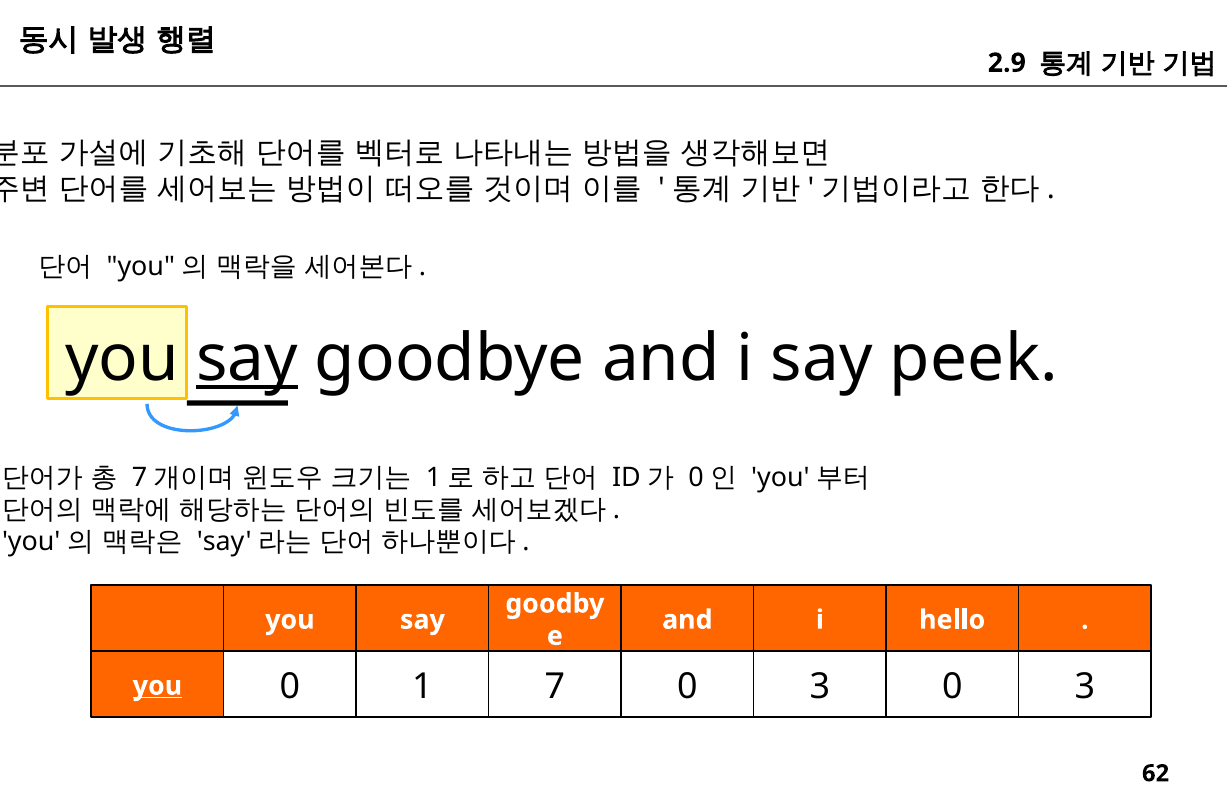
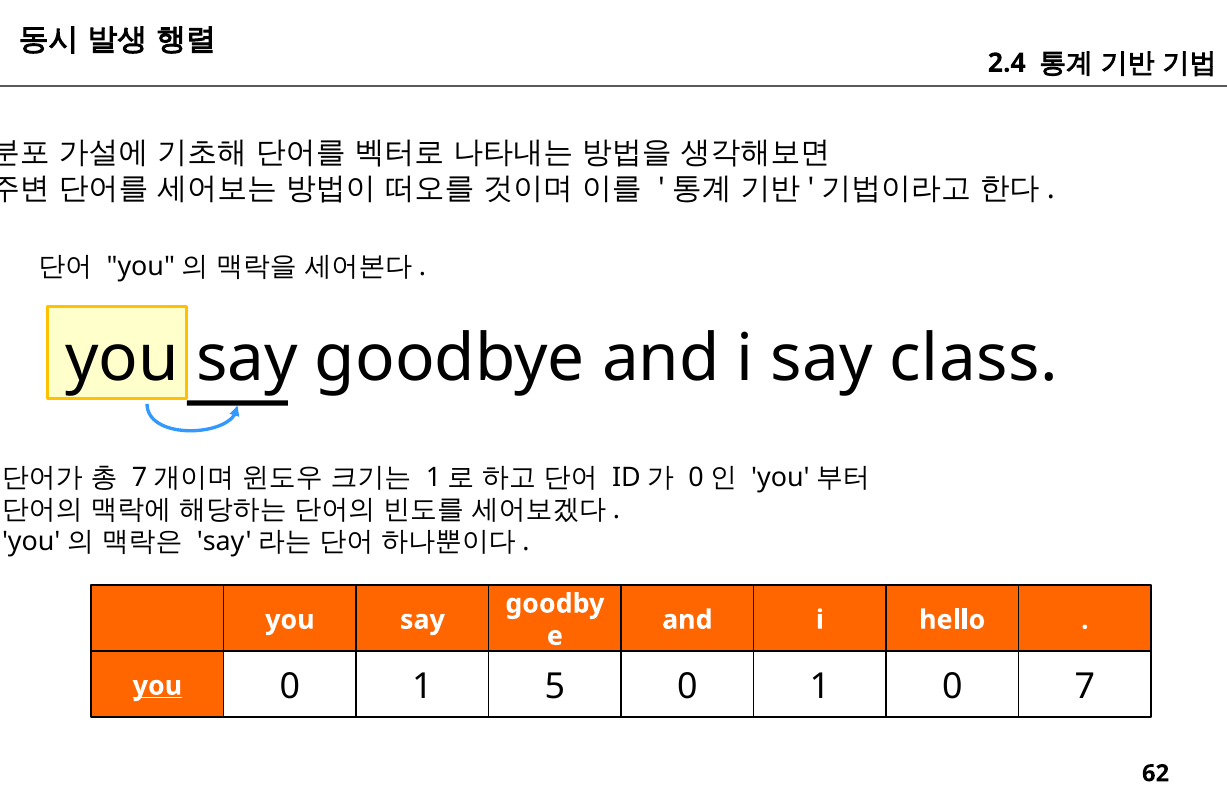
2.9: 2.9 -> 2.4
say at (247, 359) underline: present -> none
peek: peek -> class
7: 7 -> 5
3 at (820, 686): 3 -> 1
3 at (1085, 686): 3 -> 7
